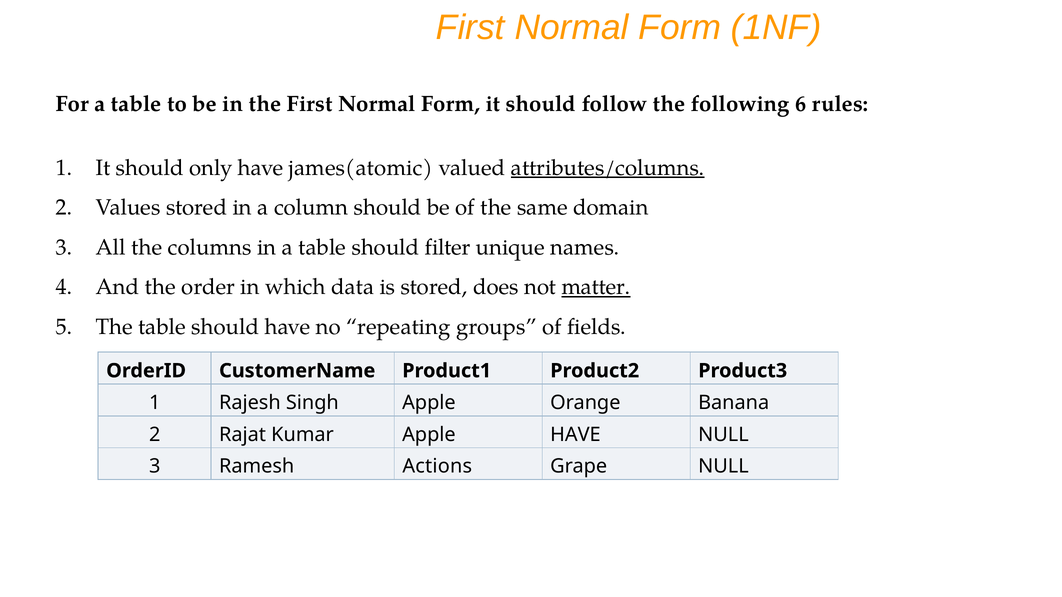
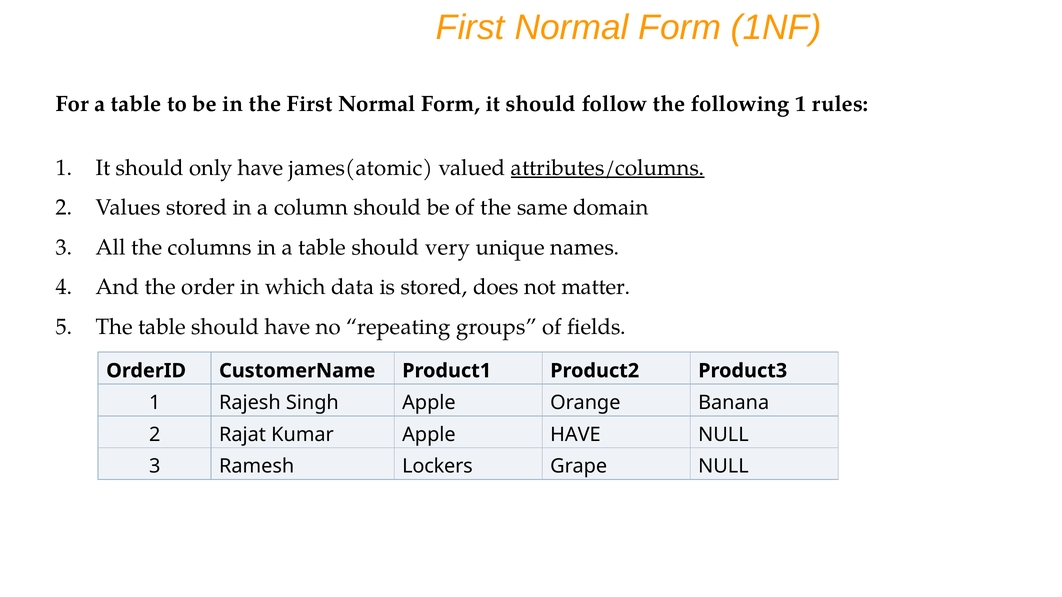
following 6: 6 -> 1
filter: filter -> very
matter underline: present -> none
Actions: Actions -> Lockers
